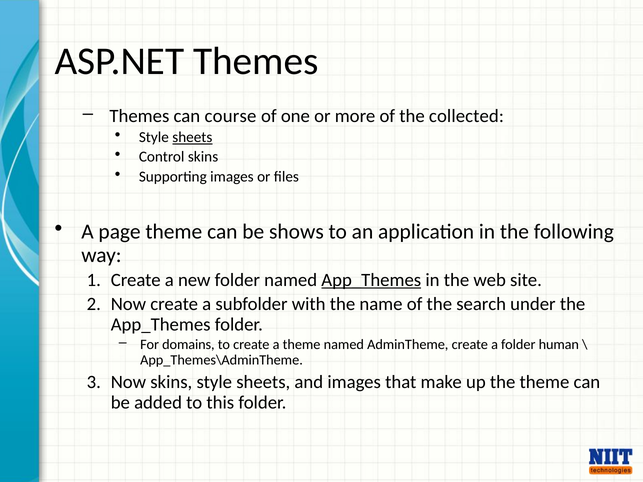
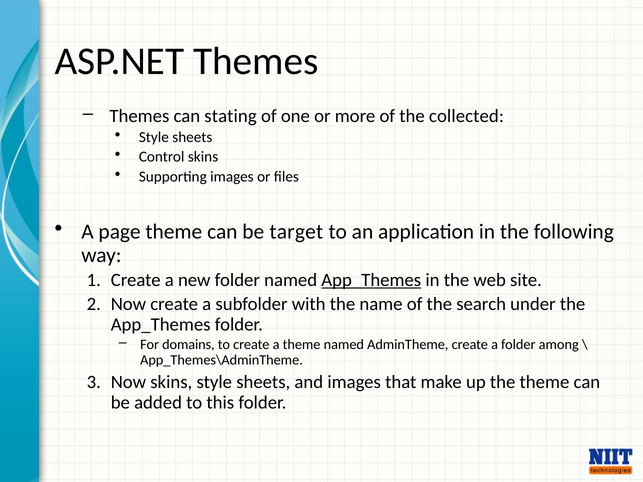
course: course -> stating
sheets at (192, 137) underline: present -> none
shows: shows -> target
human: human -> among
